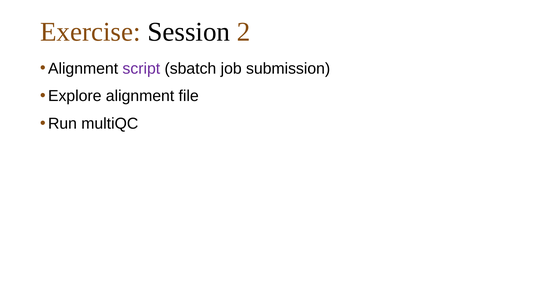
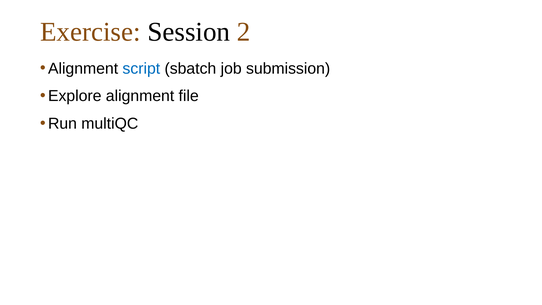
script colour: purple -> blue
